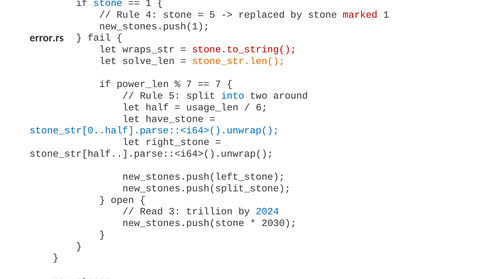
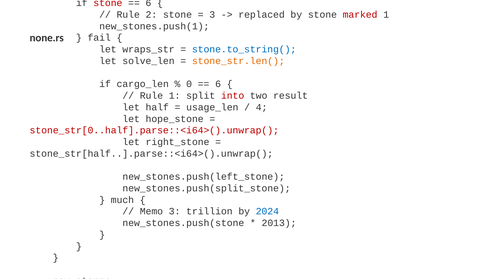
stone at (108, 3) colour: blue -> red
1 at (148, 3): 1 -> 6
Rule 4: 4 -> 2
5 at (212, 15): 5 -> 3
error.rs: error.rs -> none.rs
stone.to_string( at (244, 49) colour: red -> blue
power_len: power_len -> cargo_len
7 at (189, 84): 7 -> 0
7 at (218, 84): 7 -> 6
Rule 5: 5 -> 1
into colour: blue -> red
two around: around -> result
6: 6 -> 4
have_stone: have_stone -> hope_stone
stone_str[0..half].parse::<i64>().unwrap( colour: blue -> red
open: open -> much
Read at (151, 211): Read -> Memo
2030: 2030 -> 2013
